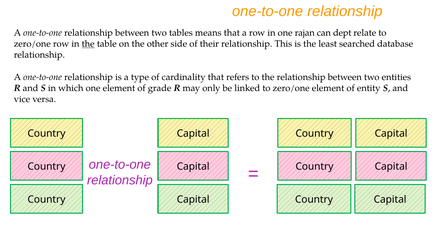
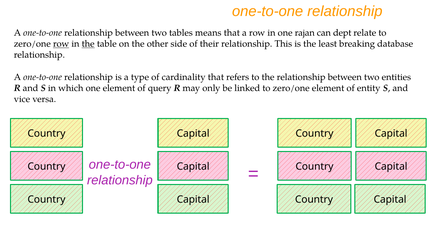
row at (61, 44) underline: none -> present
searched: searched -> breaking
grade: grade -> query
